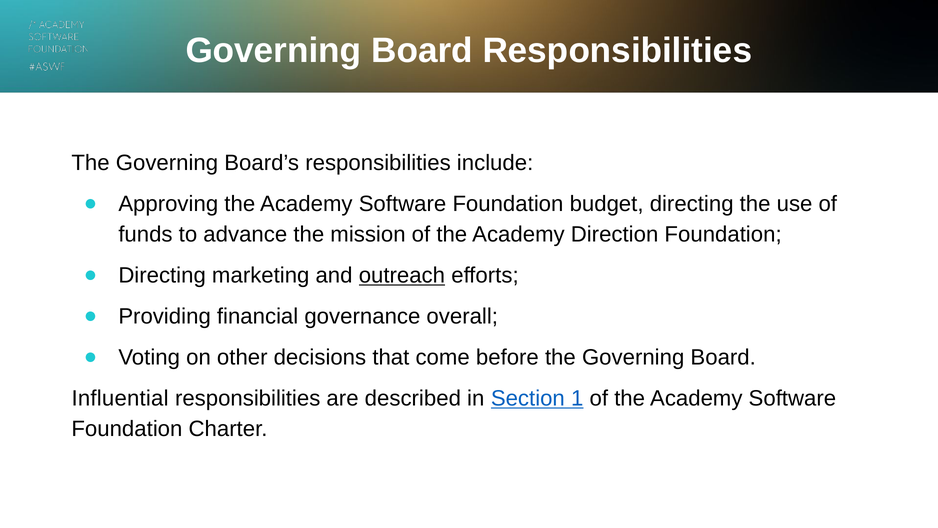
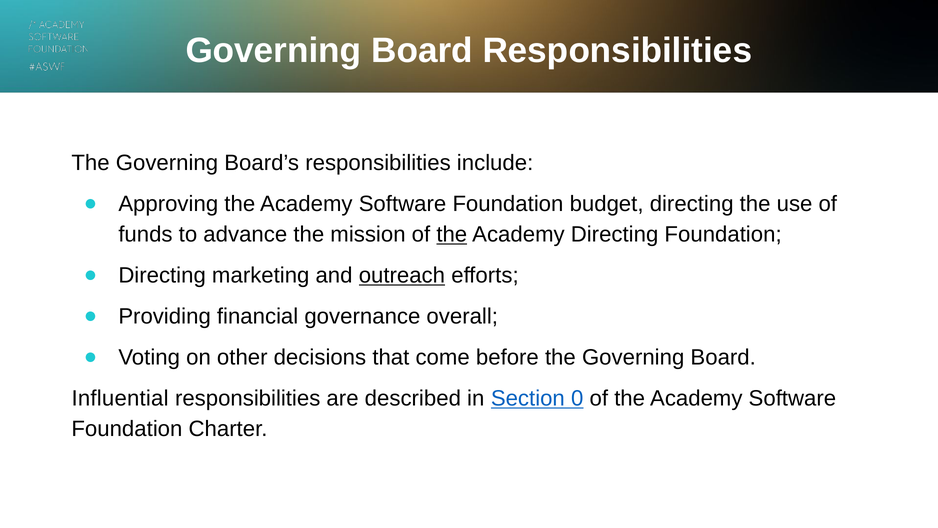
the at (452, 234) underline: none -> present
Academy Direction: Direction -> Directing
1: 1 -> 0
